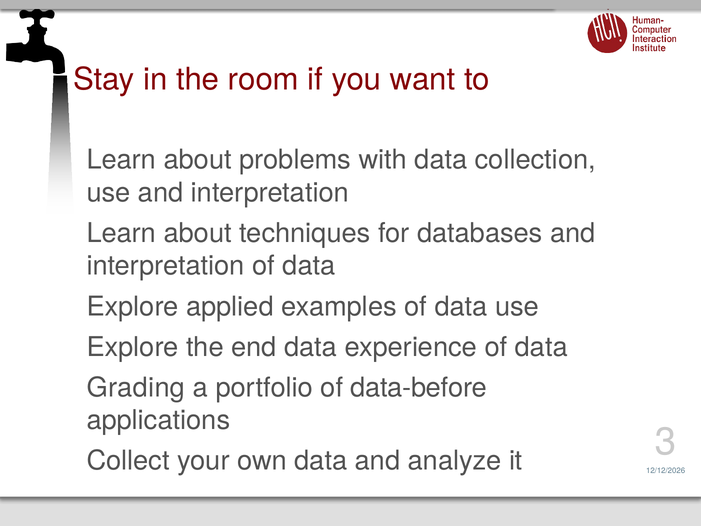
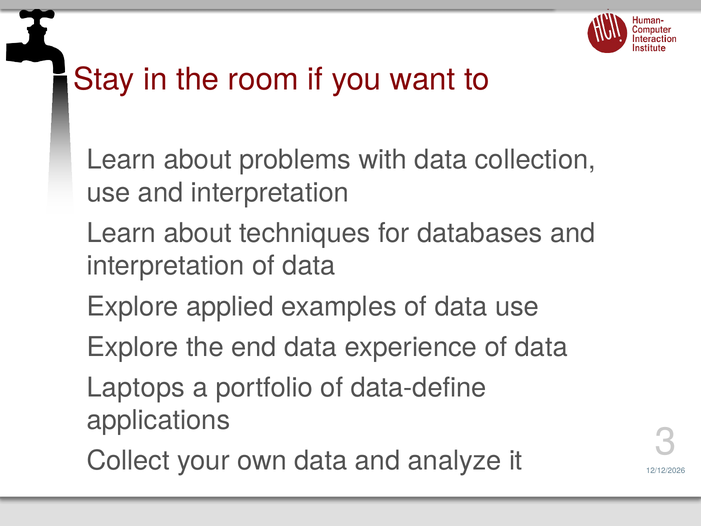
Grading: Grading -> Laptops
data-before: data-before -> data-define
